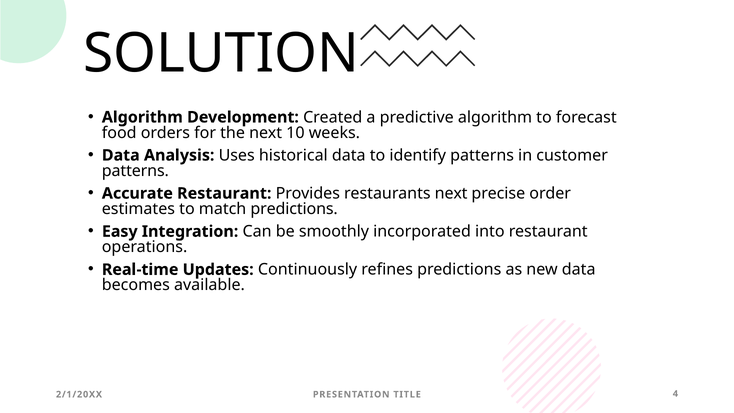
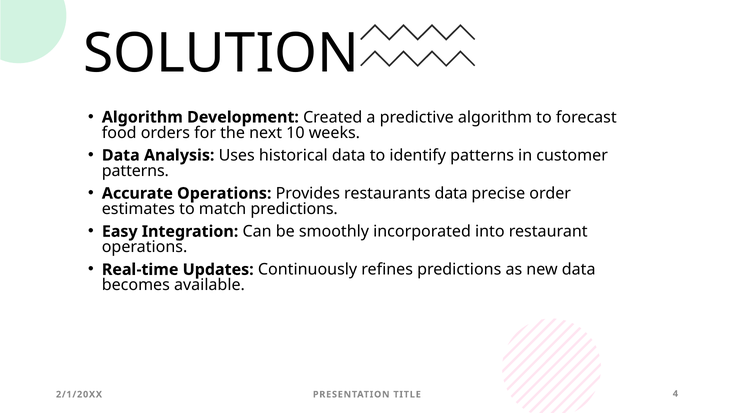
Accurate Restaurant: Restaurant -> Operations
restaurants next: next -> data
